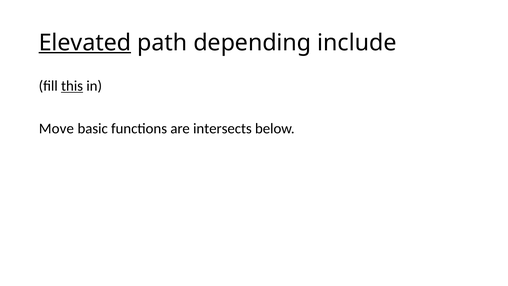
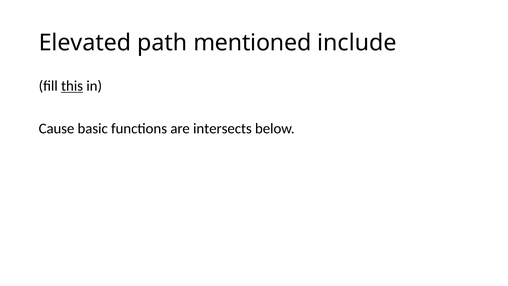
Elevated underline: present -> none
depending: depending -> mentioned
Move: Move -> Cause
